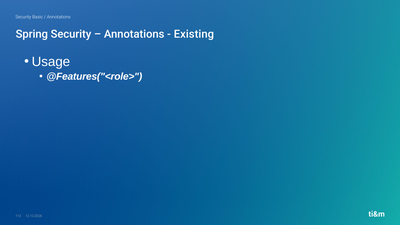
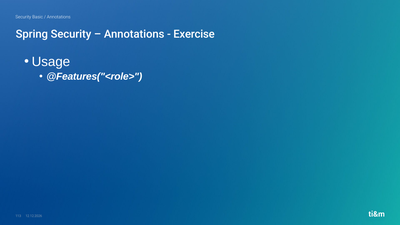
Existing: Existing -> Exercise
